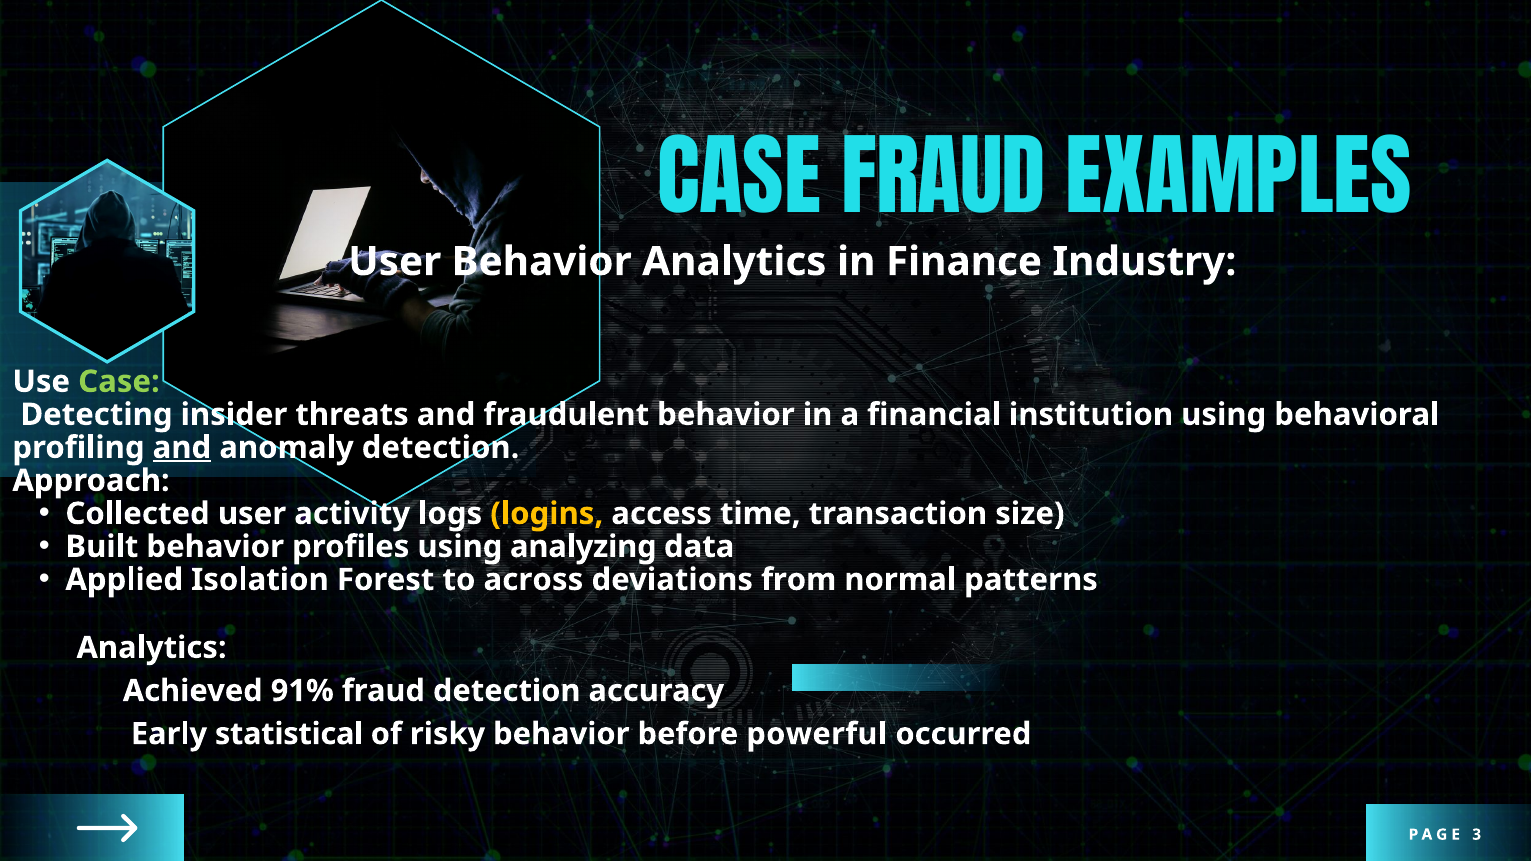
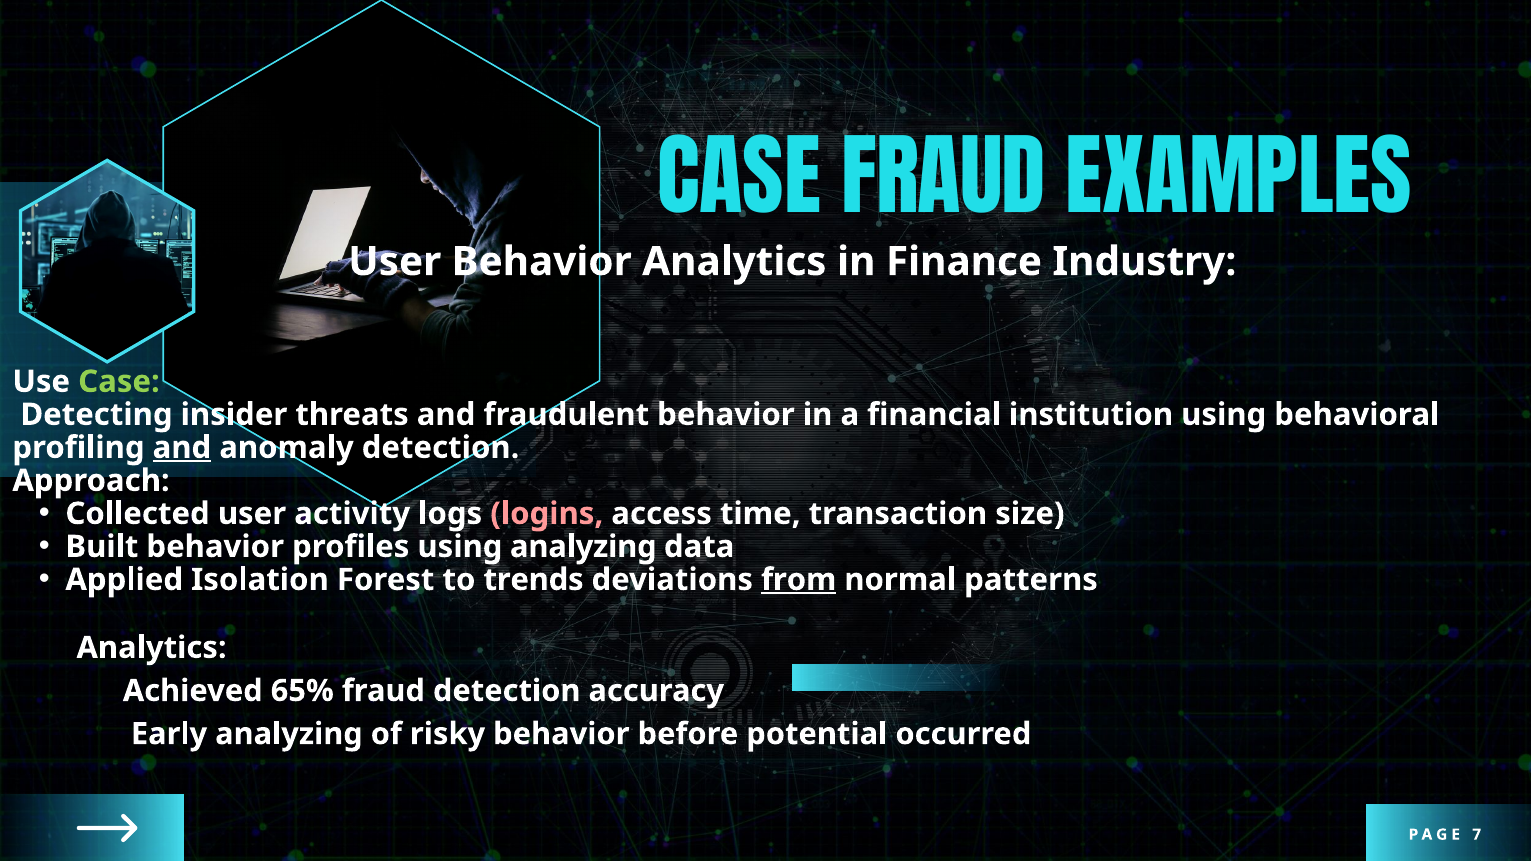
logins colour: yellow -> pink
across: across -> trends
from underline: none -> present
91%: 91% -> 65%
Early statistical: statistical -> analyzing
powerful: powerful -> potential
3: 3 -> 7
